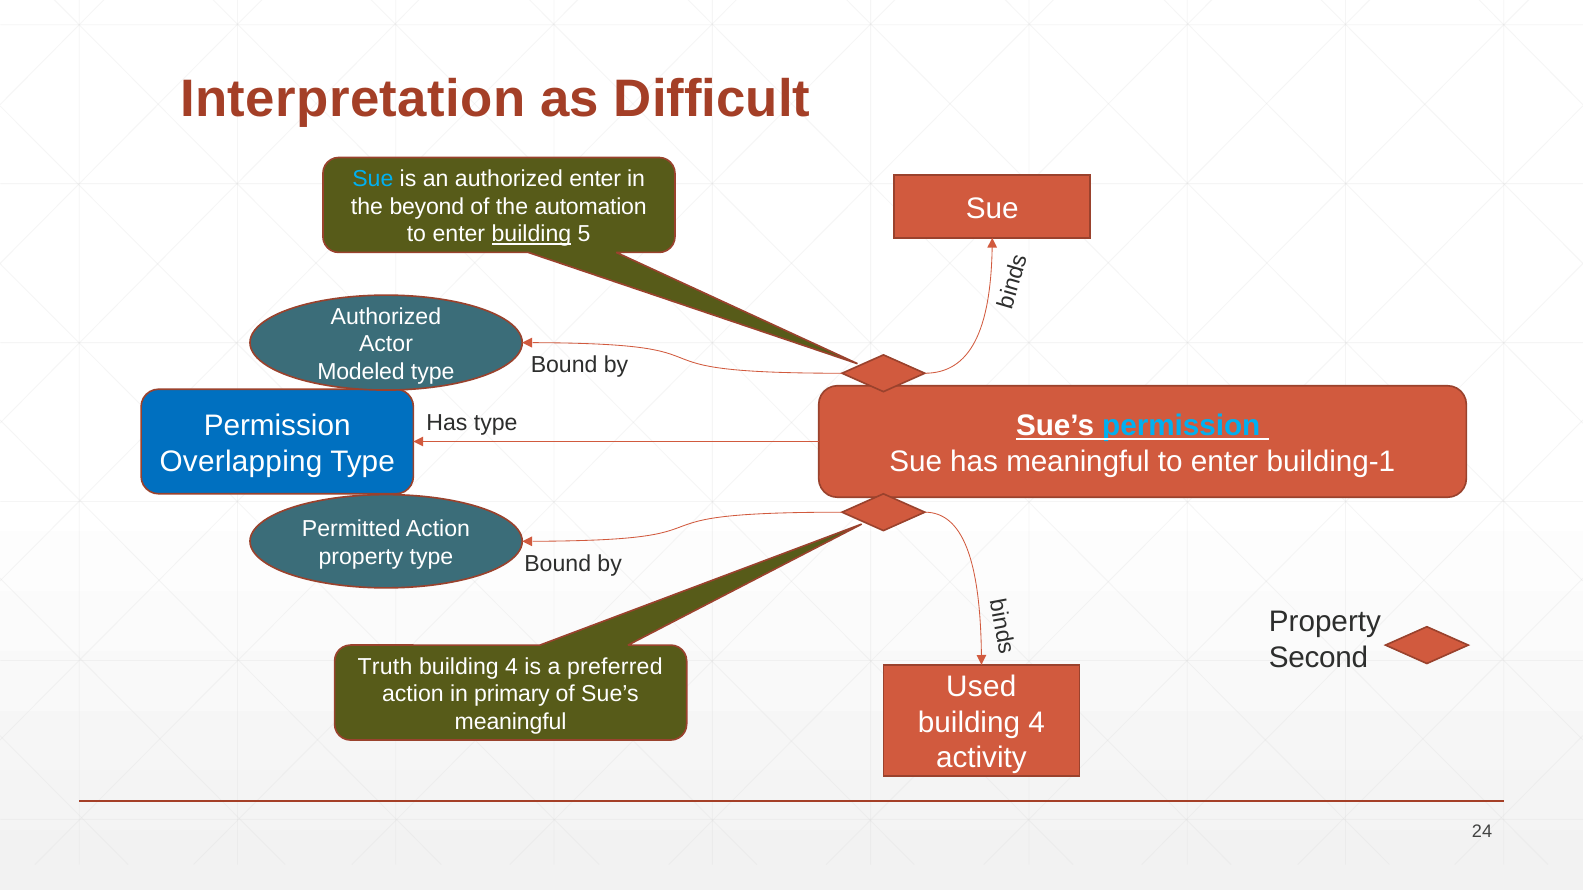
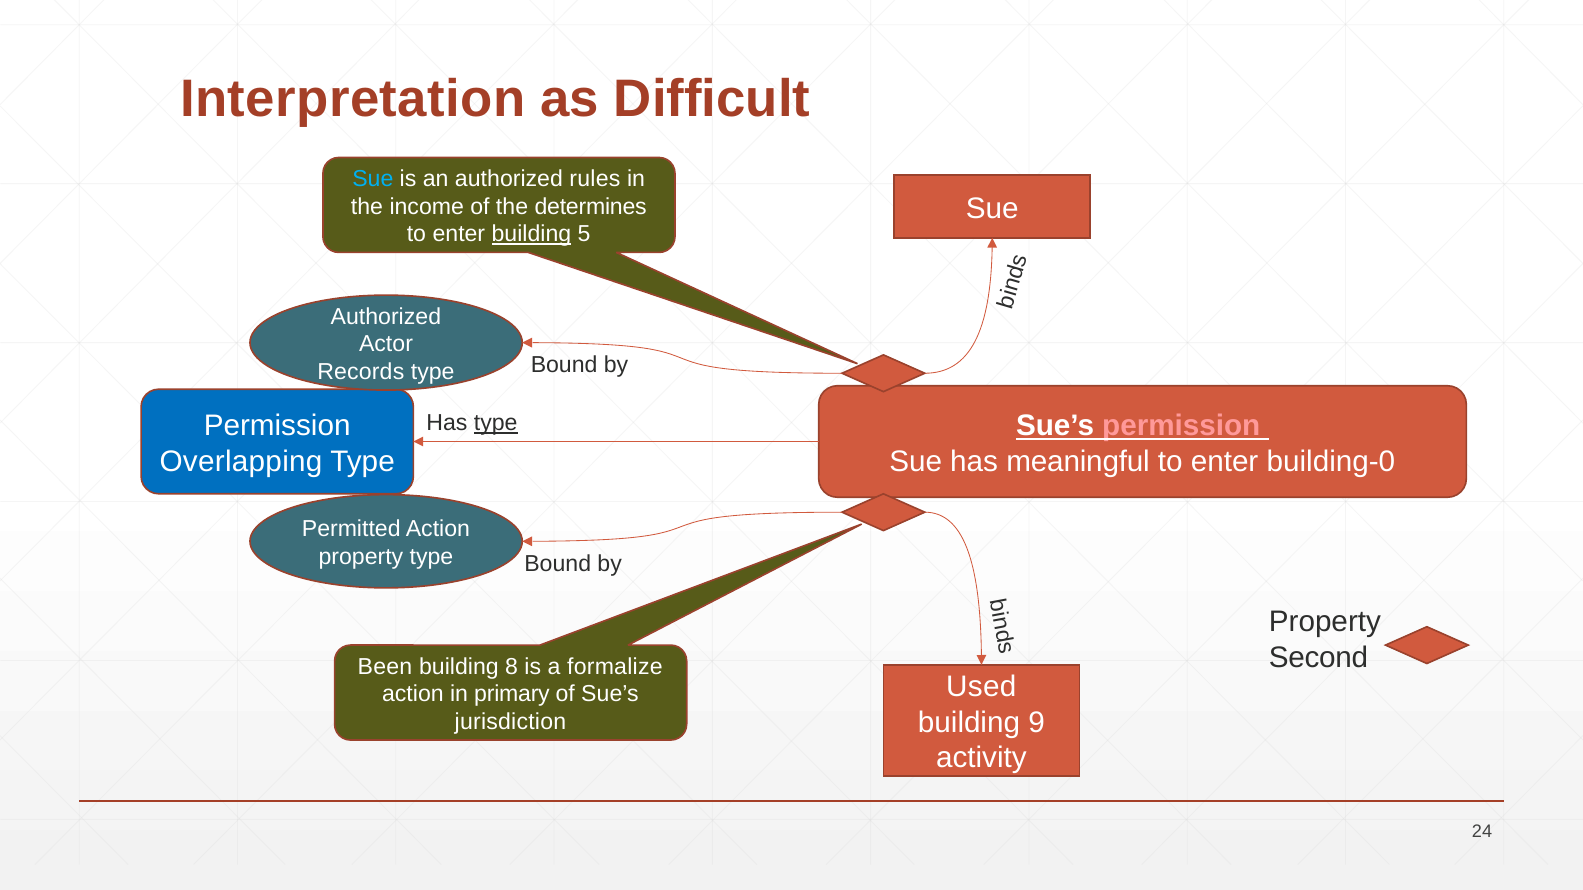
authorized enter: enter -> rules
beyond: beyond -> income
automation: automation -> determines
Modeled: Modeled -> Records
permission at (1181, 426) colour: light blue -> pink
type at (496, 423) underline: none -> present
building-1: building-1 -> building-0
Truth: Truth -> Been
4 at (511, 667): 4 -> 8
preferred: preferred -> formalize
4 at (1037, 723): 4 -> 9
meaningful at (511, 722): meaningful -> jurisdiction
